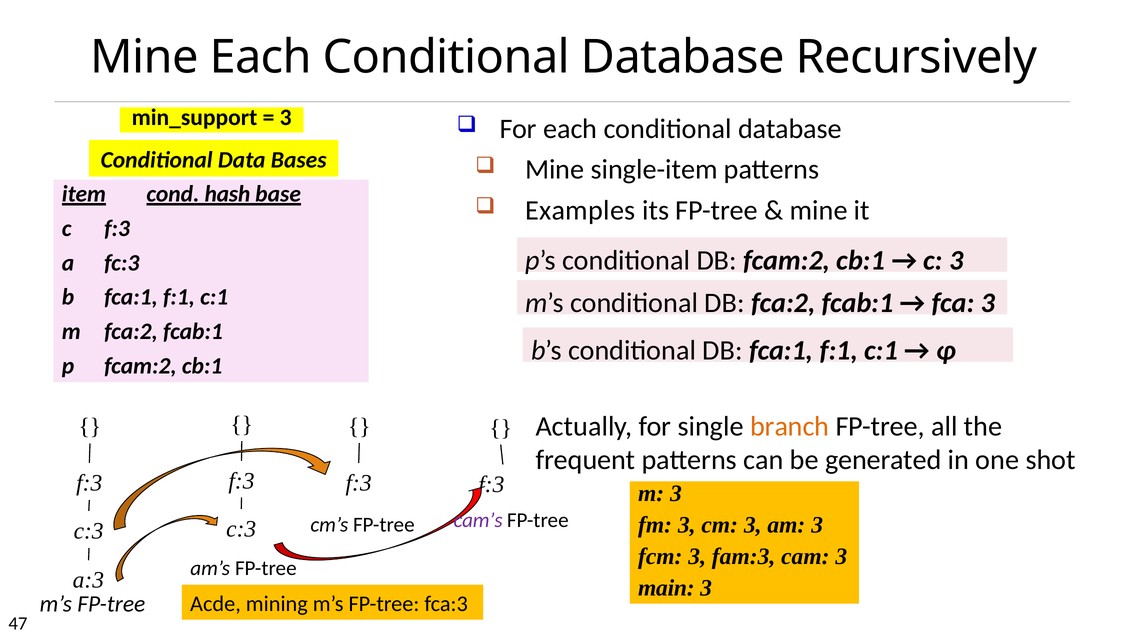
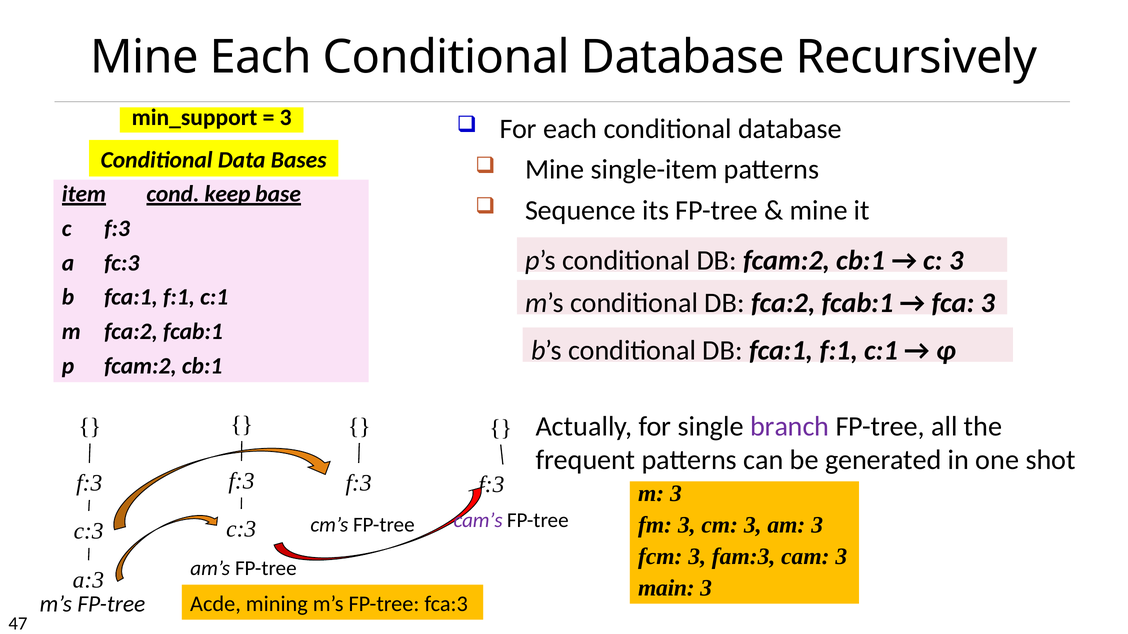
hash: hash -> keep
Examples: Examples -> Sequence
branch colour: orange -> purple
